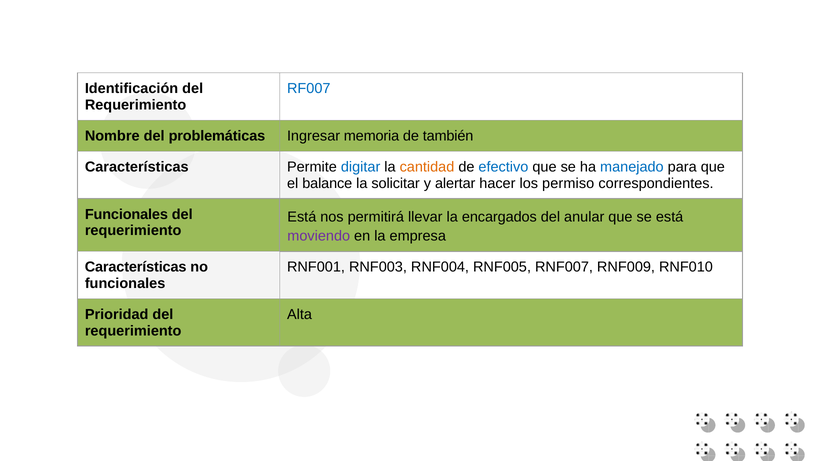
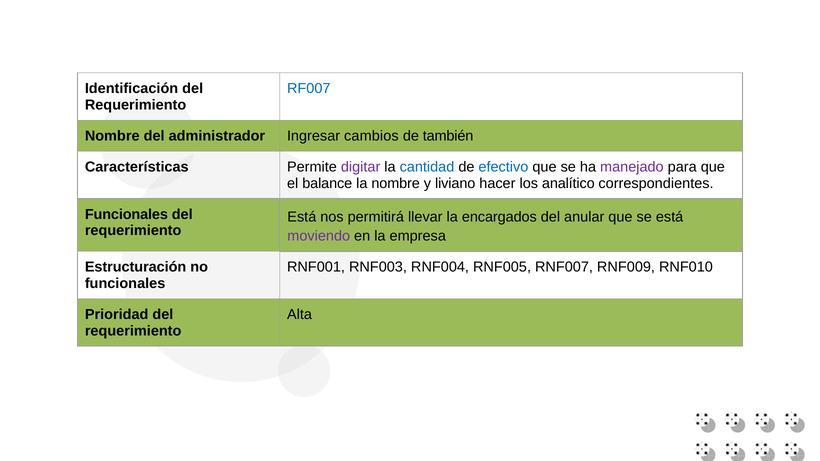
problemáticas: problemáticas -> administrador
memoria: memoria -> cambios
digitar colour: blue -> purple
cantidad colour: orange -> blue
manejado colour: blue -> purple
la solicitar: solicitar -> nombre
alertar: alertar -> liviano
permiso: permiso -> analítico
Características at (136, 267): Características -> Estructuración
